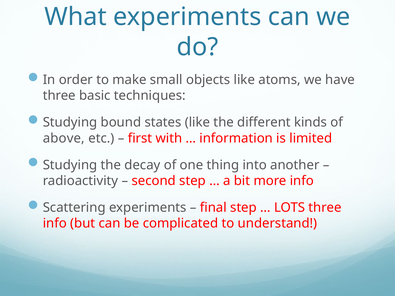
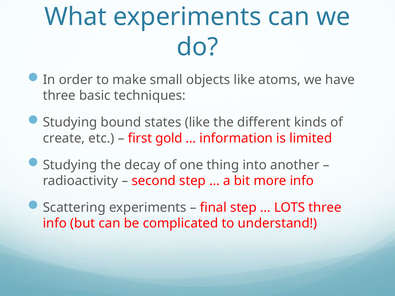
above: above -> create
with: with -> gold
